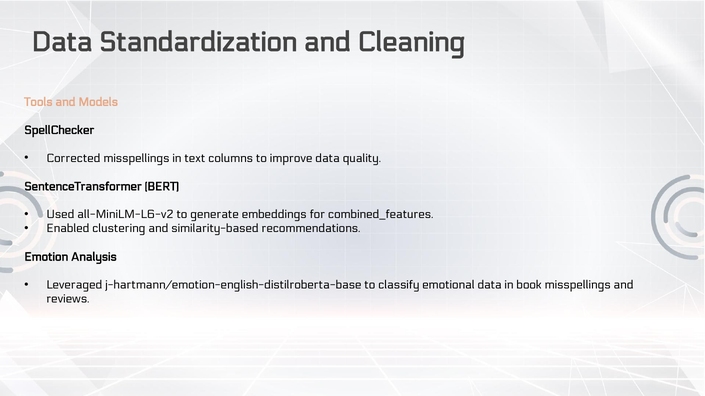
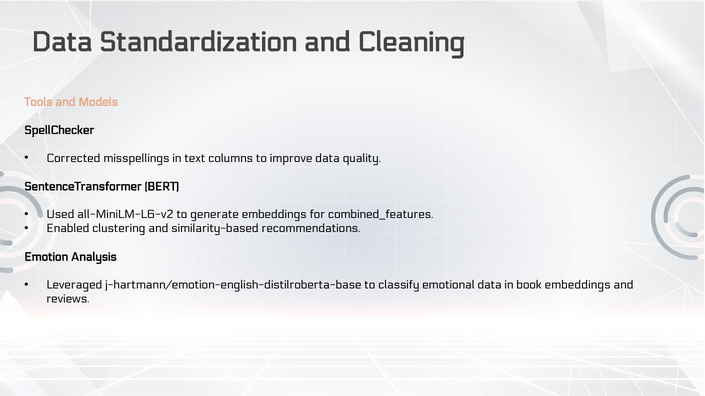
book misspellings: misspellings -> embeddings
